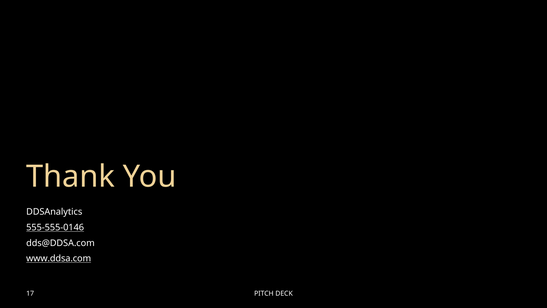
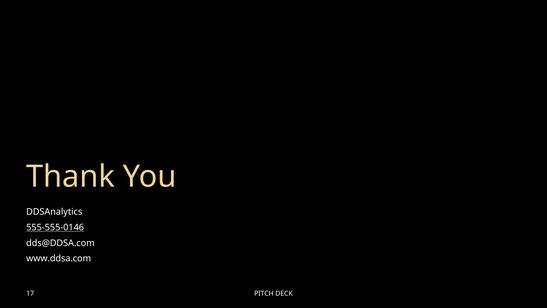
www.ddsa.com underline: present -> none
